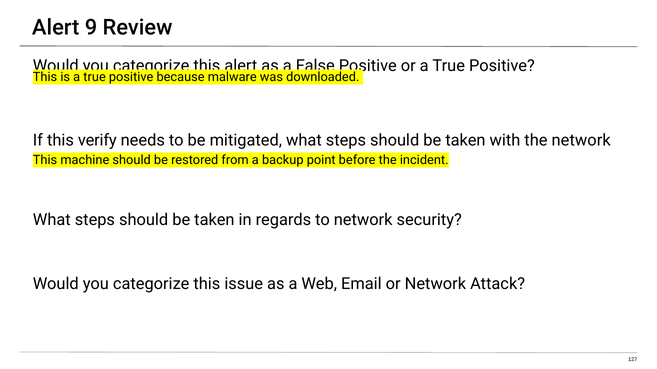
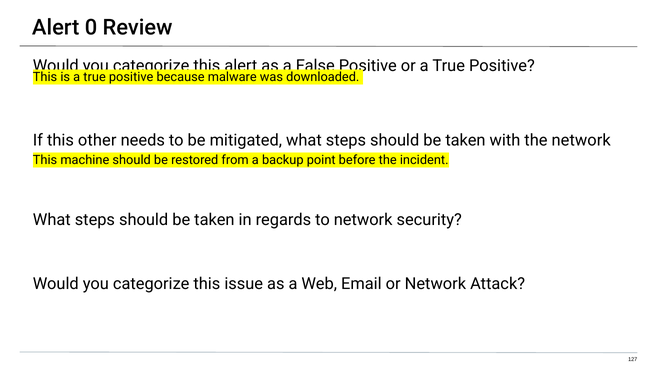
9: 9 -> 0
verify: verify -> other
